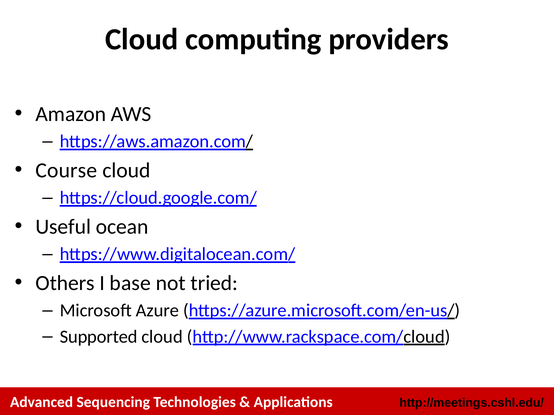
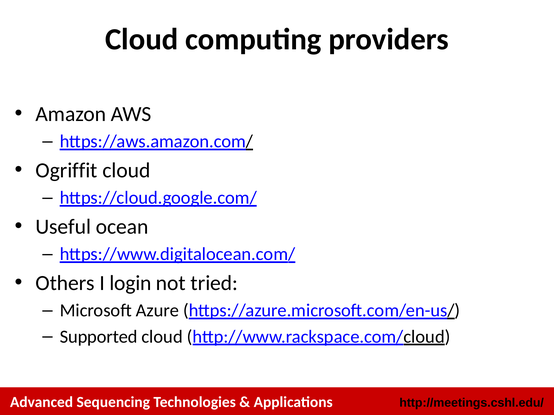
Course: Course -> Ogriffit
base: base -> login
